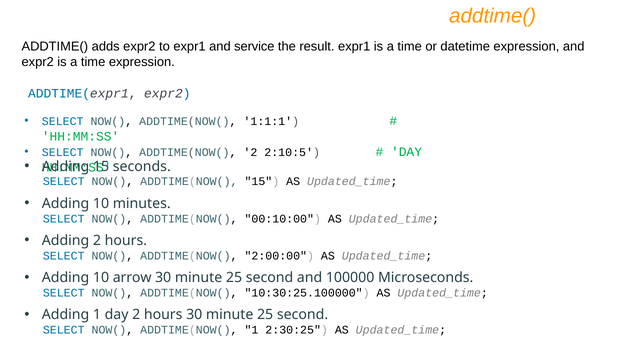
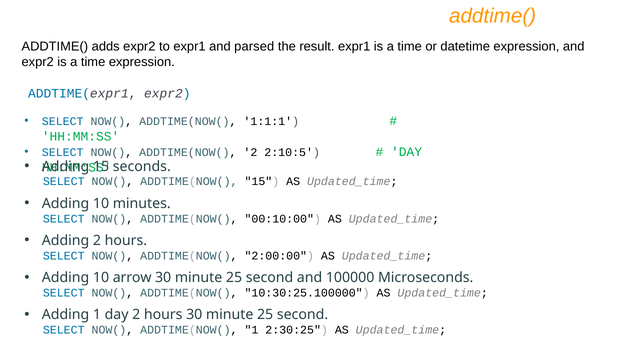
service: service -> parsed
